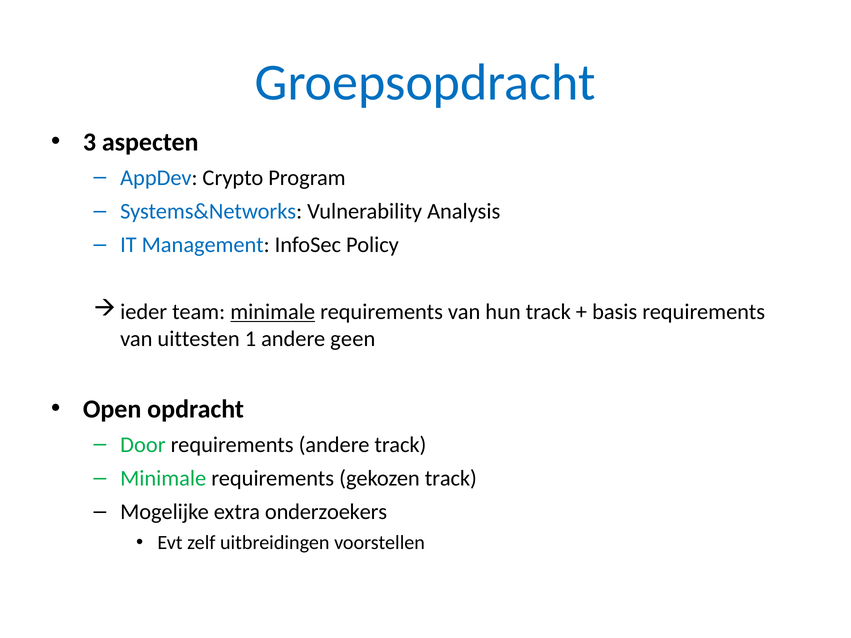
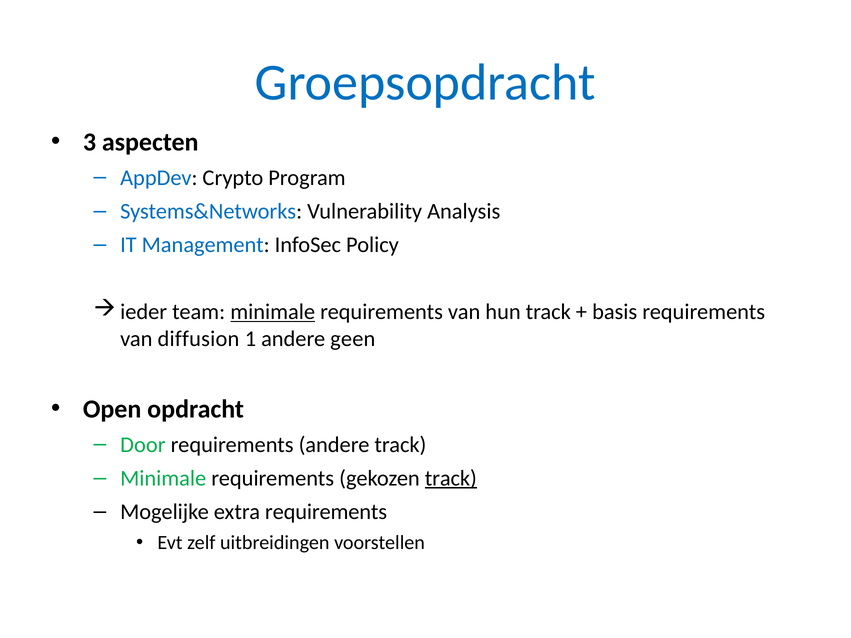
uittesten: uittesten -> diffusion
track at (451, 478) underline: none -> present
extra onderzoekers: onderzoekers -> requirements
